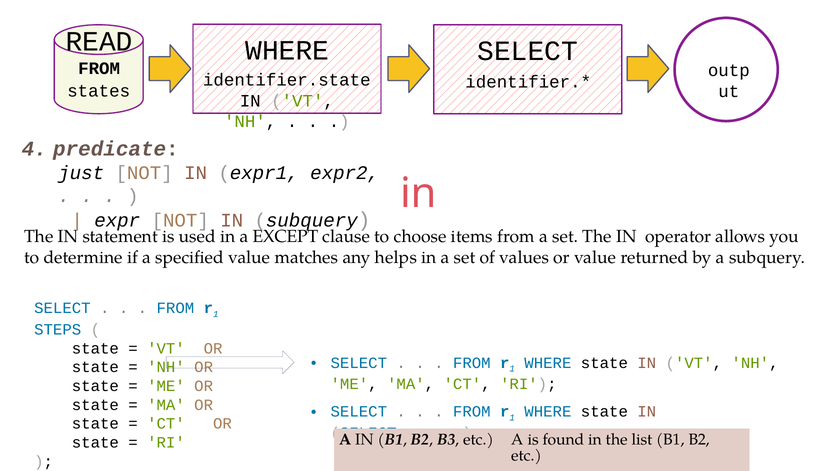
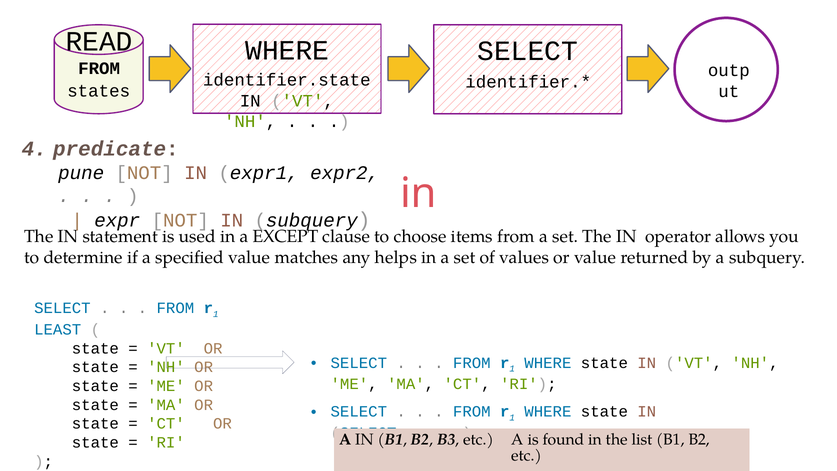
just: just -> pune
STEPS: STEPS -> LEAST
